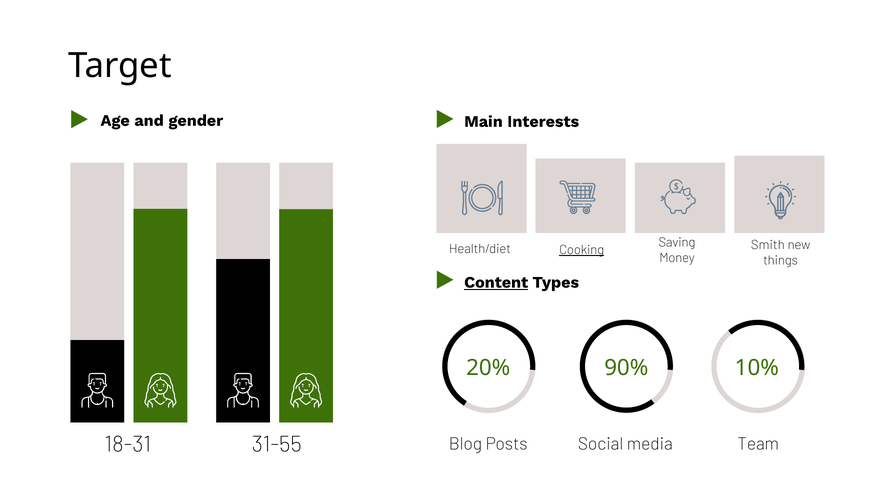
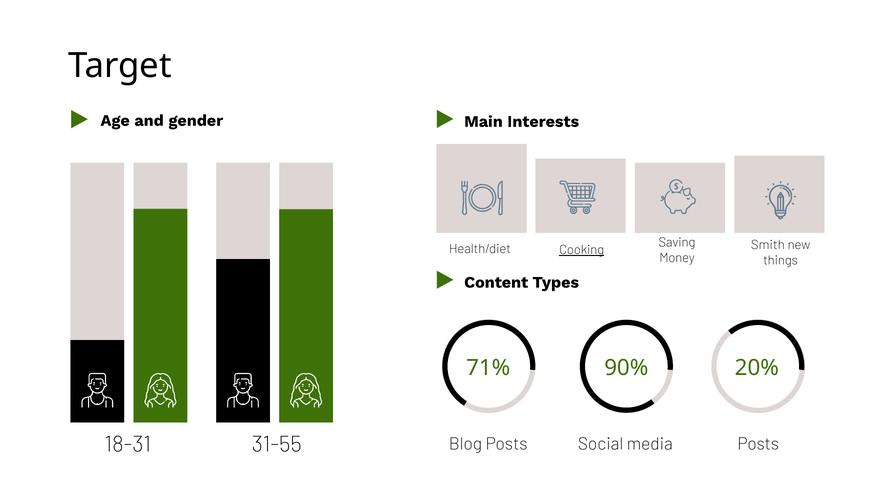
Content underline: present -> none
20%: 20% -> 71%
10%: 10% -> 20%
Posts Team: Team -> Posts
